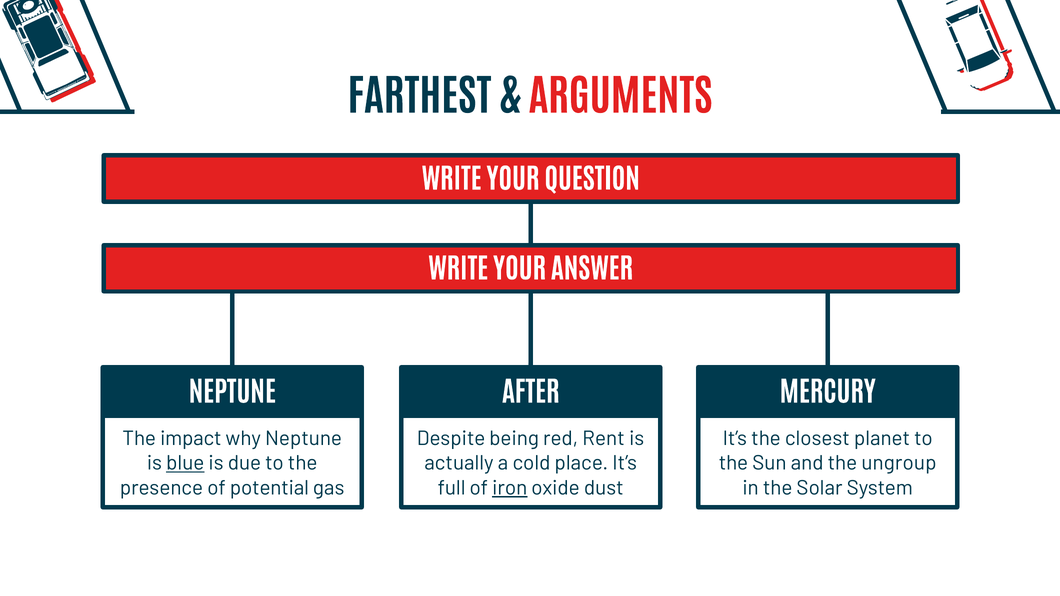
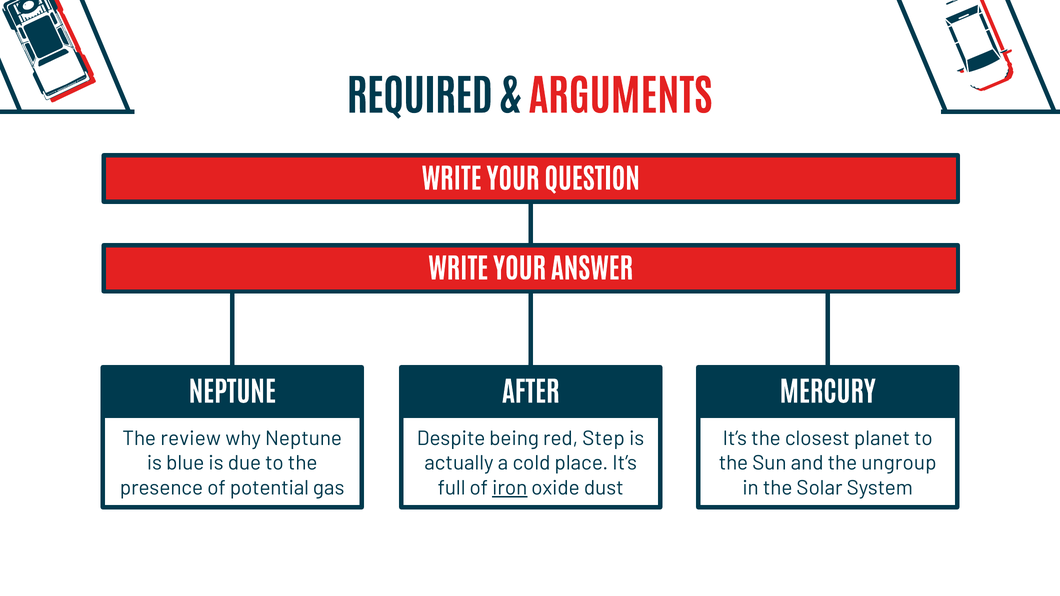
FARTHEST: FARTHEST -> REQUIRED
impact: impact -> review
Rent: Rent -> Step
blue underline: present -> none
